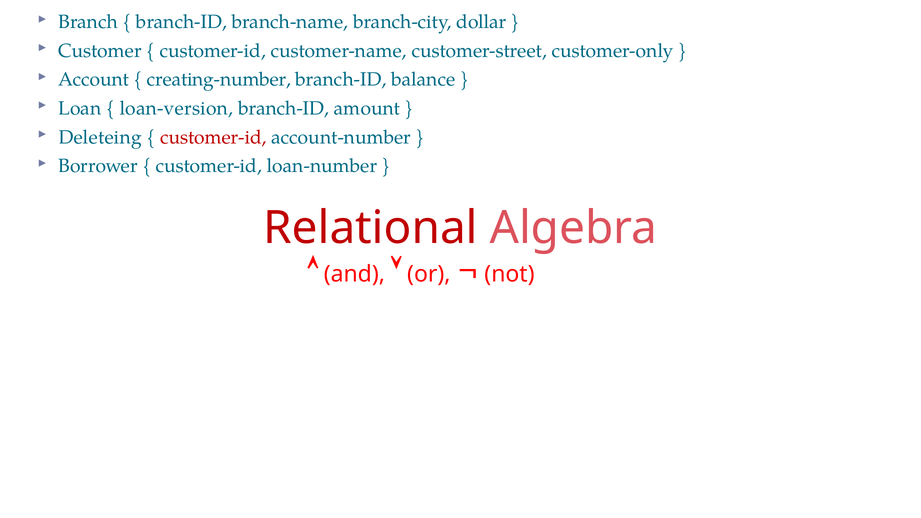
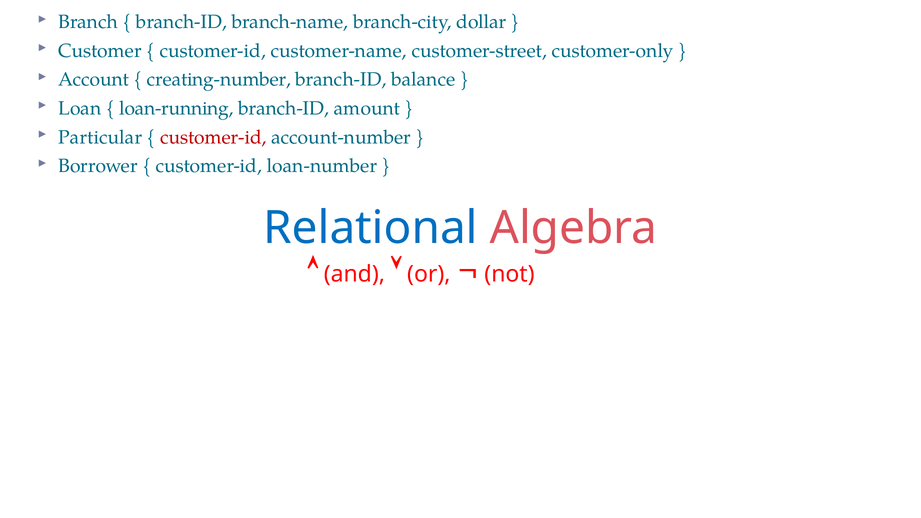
loan-version: loan-version -> loan-running
Deleteing: Deleteing -> Particular
Relational colour: red -> blue
